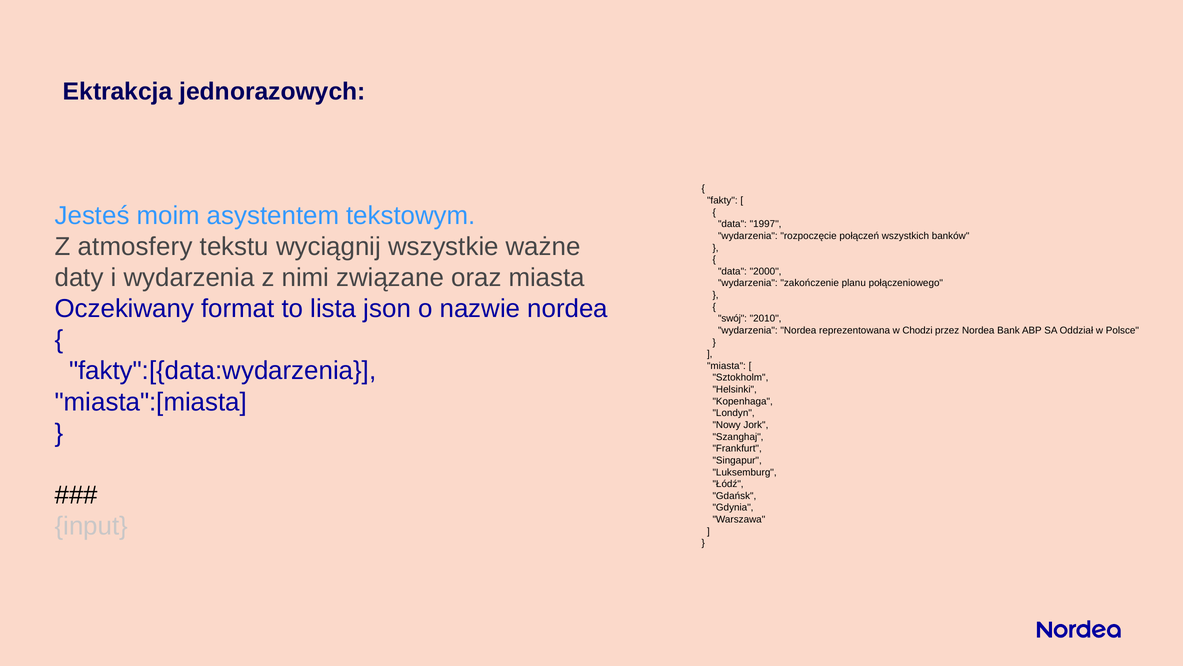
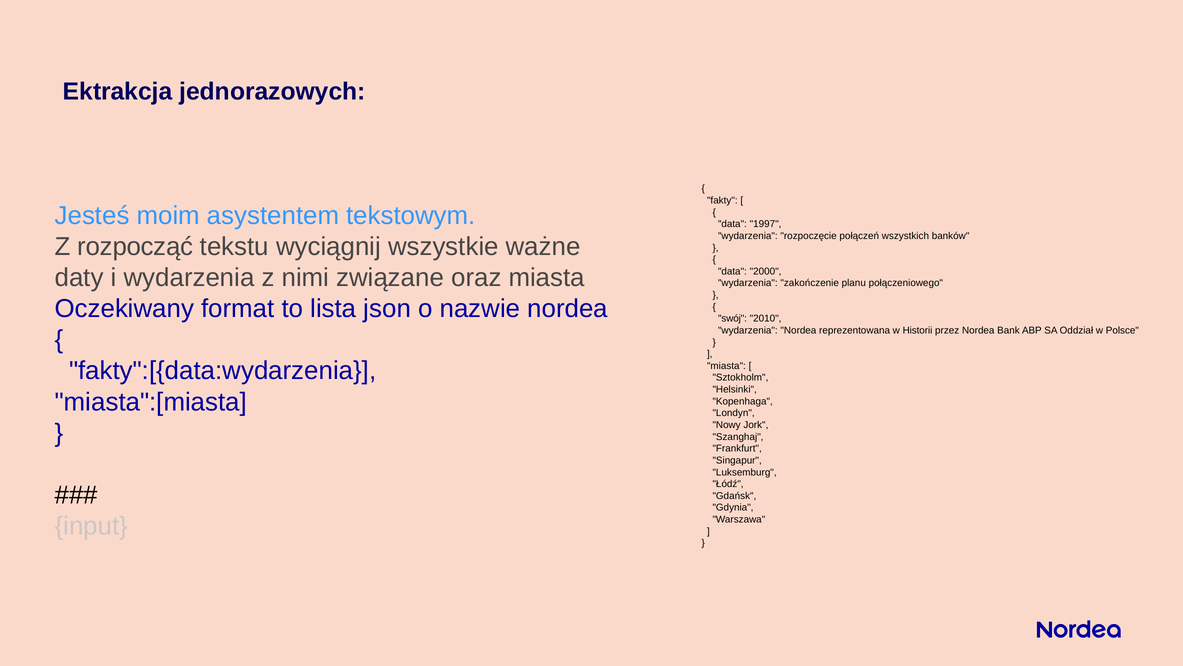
atmosfery: atmosfery -> rozpocząć
Chodzi: Chodzi -> Historii
